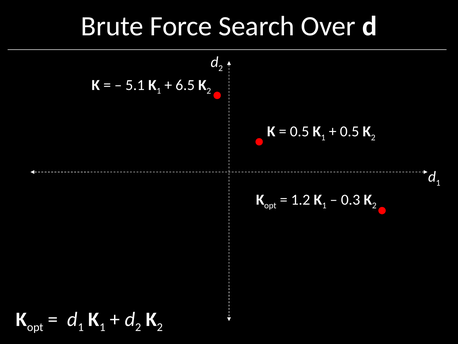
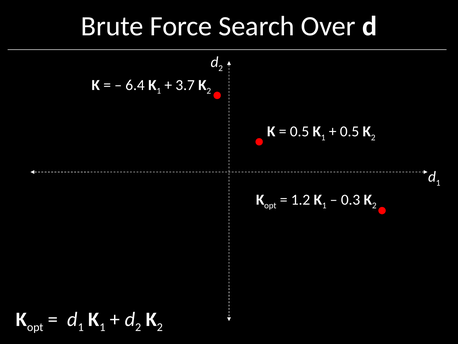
5.1: 5.1 -> 6.4
6.5: 6.5 -> 3.7
